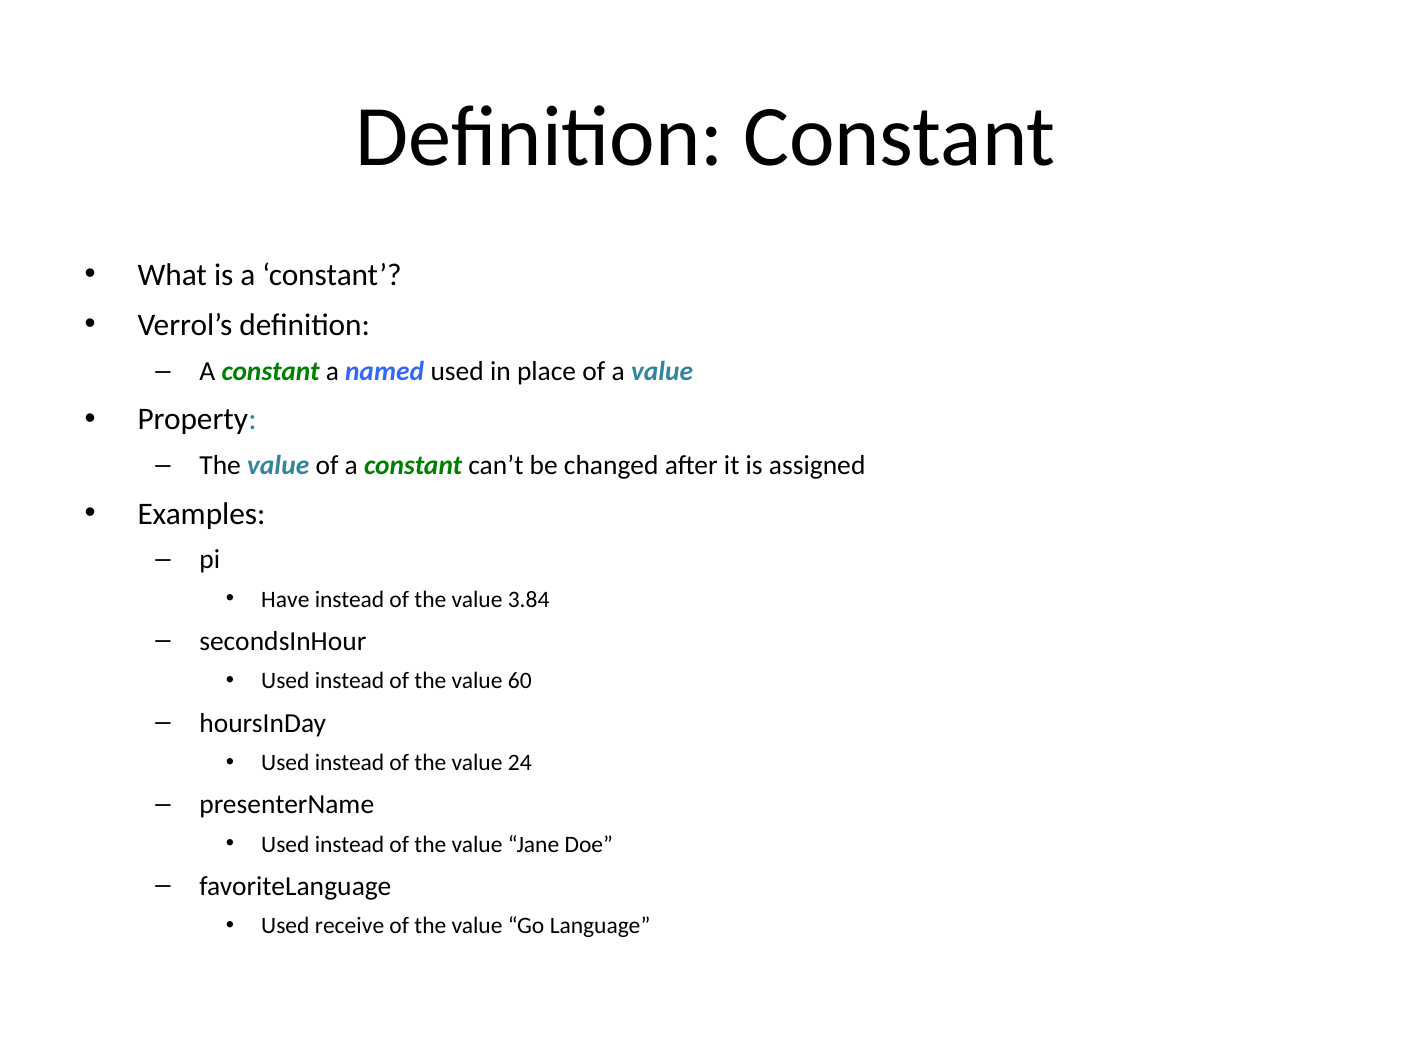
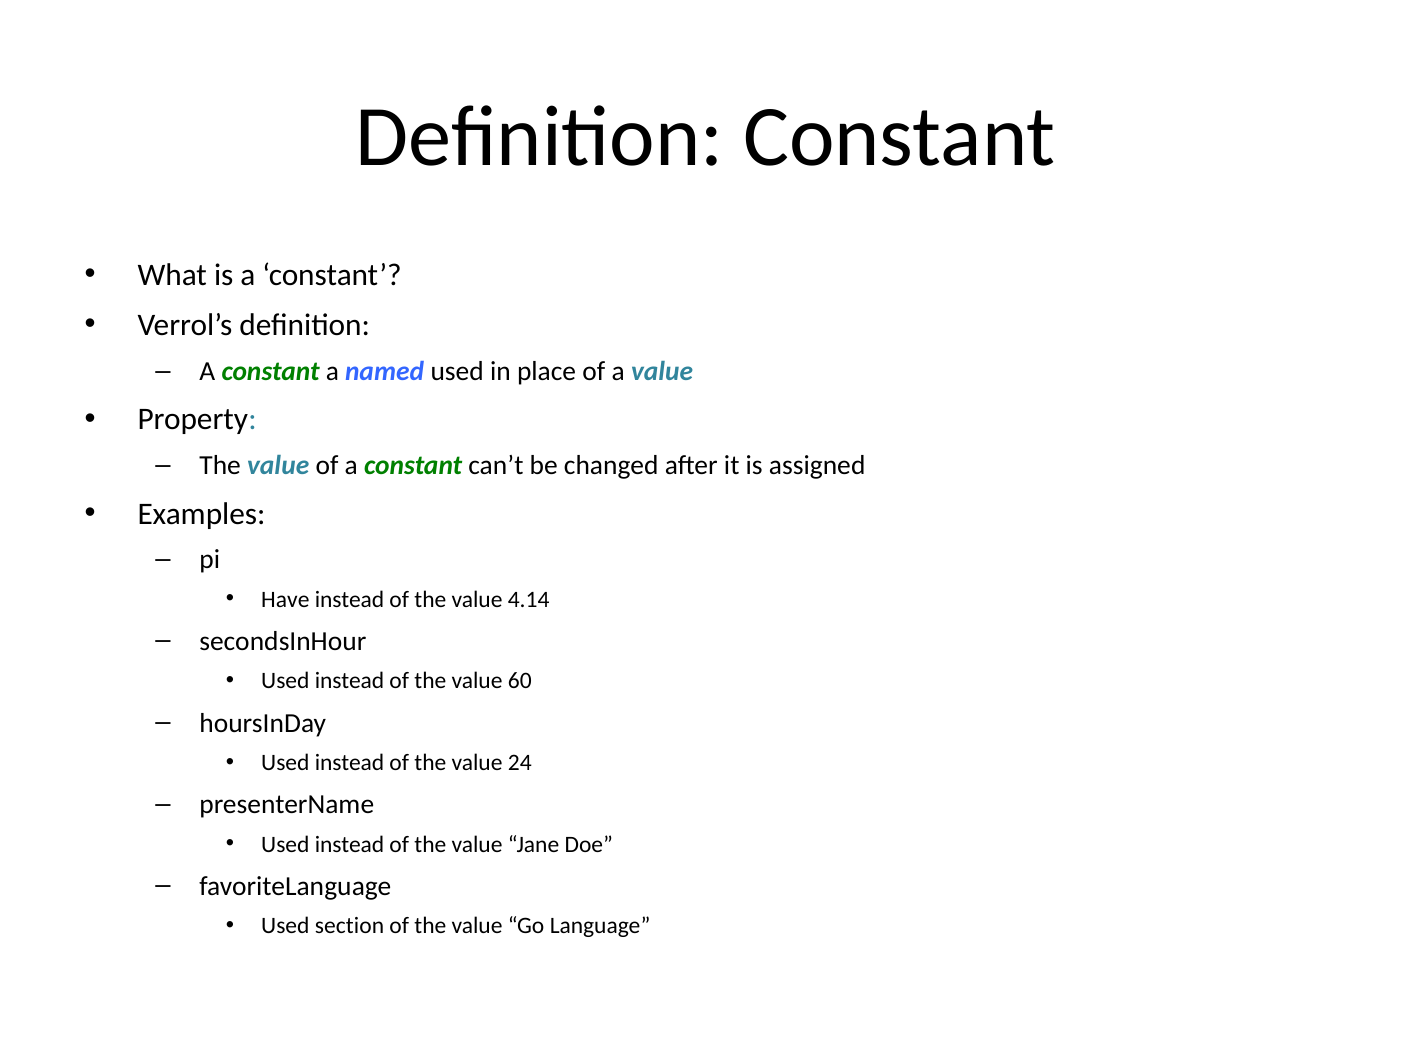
3.84: 3.84 -> 4.14
receive: receive -> section
